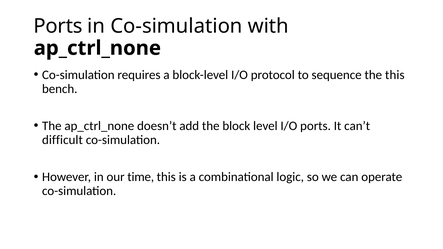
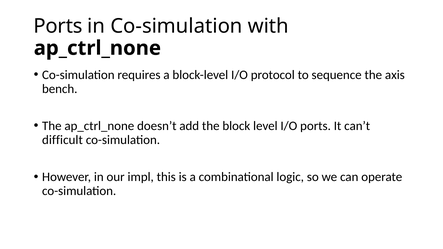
the this: this -> axis
time: time -> impl
